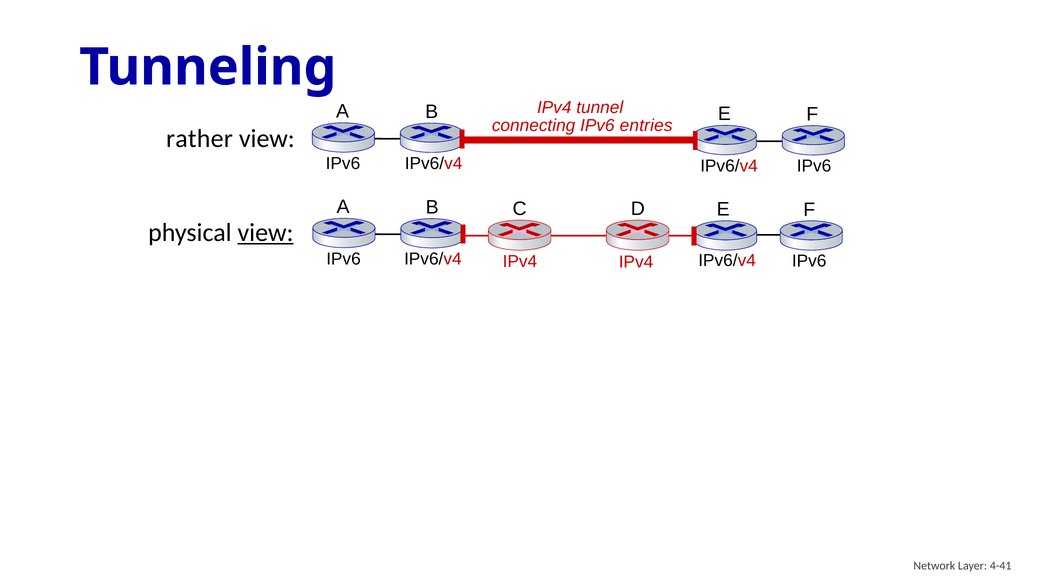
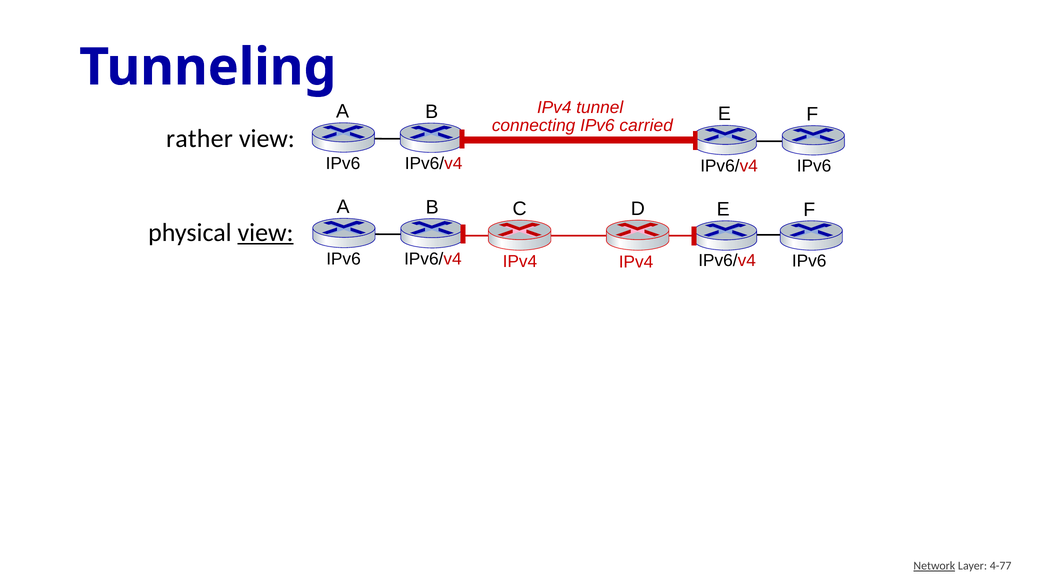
entries: entries -> carried
Network underline: none -> present
4-41: 4-41 -> 4-77
